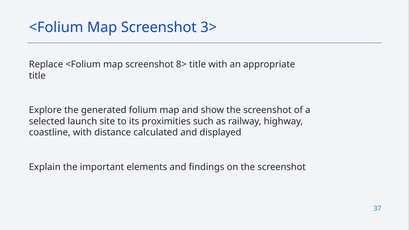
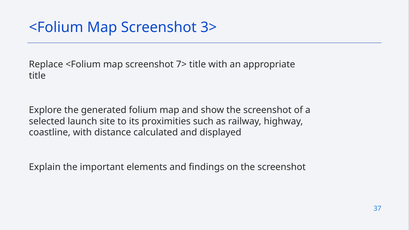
8>: 8> -> 7>
